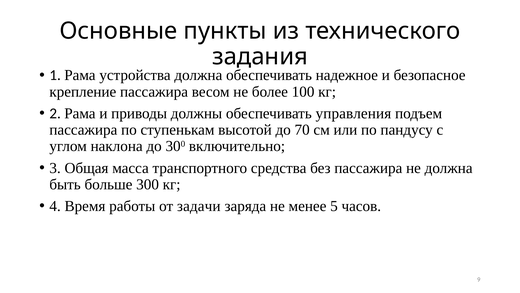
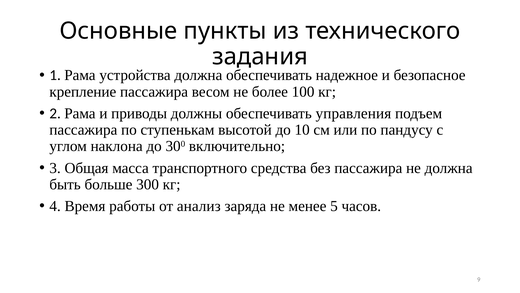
70: 70 -> 10
задачи: задачи -> анализ
